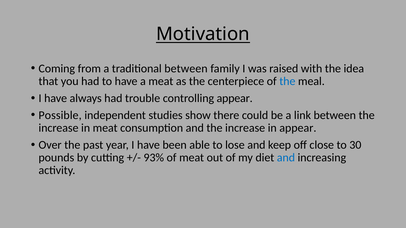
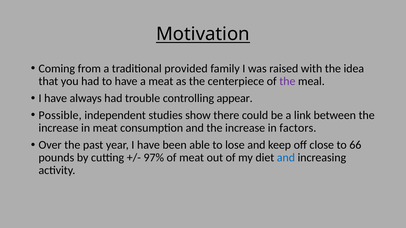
traditional between: between -> provided
the at (287, 81) colour: blue -> purple
in appear: appear -> factors
30: 30 -> 66
93%: 93% -> 97%
